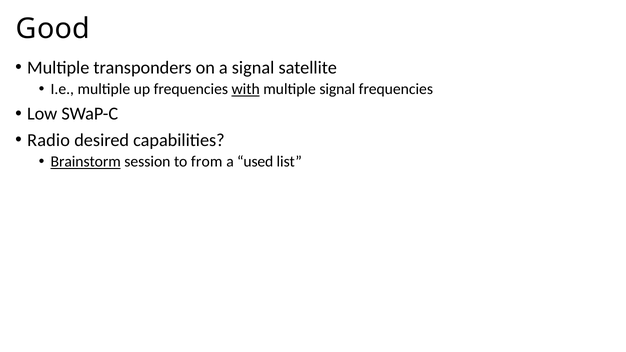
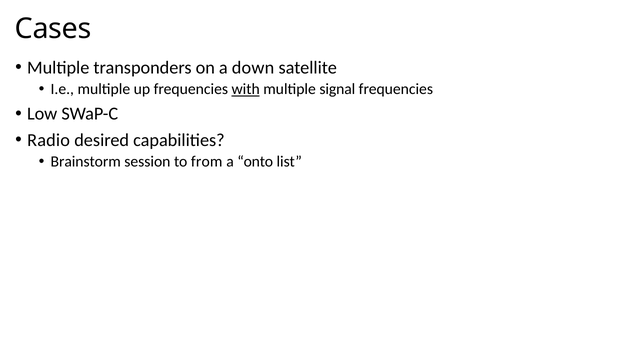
Good: Good -> Cases
a signal: signal -> down
Brainstorm underline: present -> none
used: used -> onto
